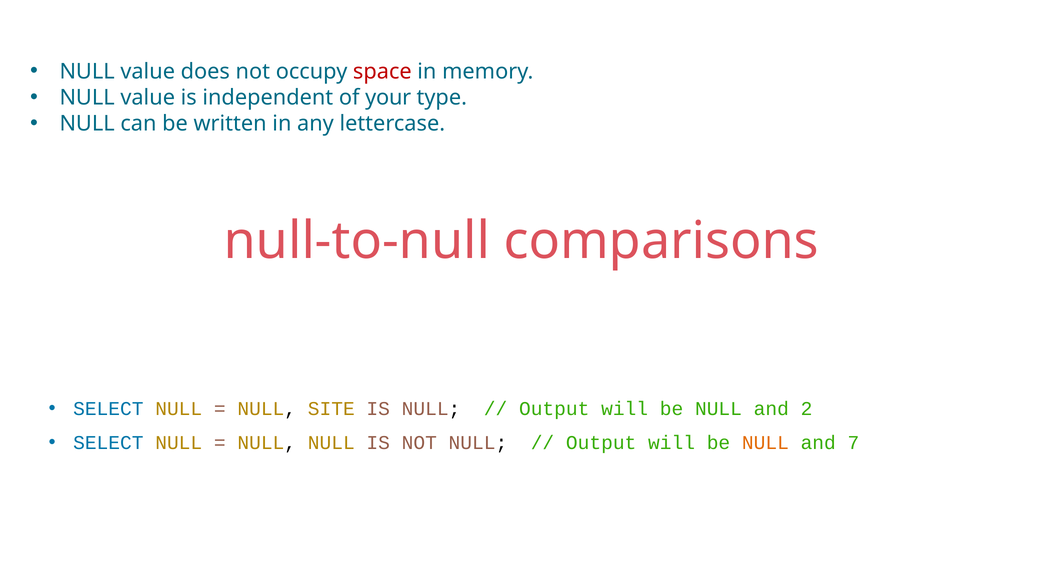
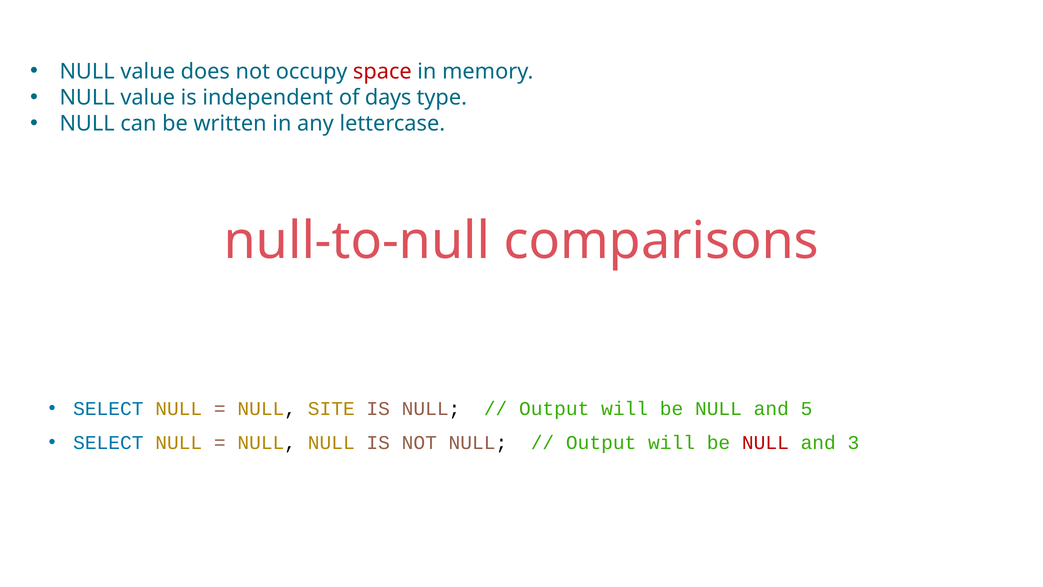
your: your -> days
2: 2 -> 5
NULL at (765, 443) colour: orange -> red
7: 7 -> 3
